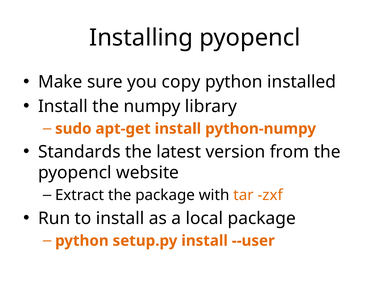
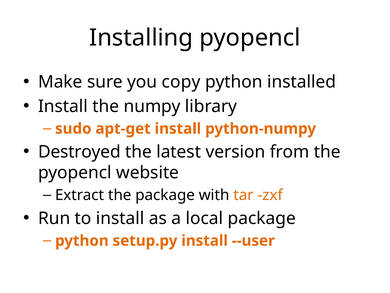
Standards: Standards -> Destroyed
